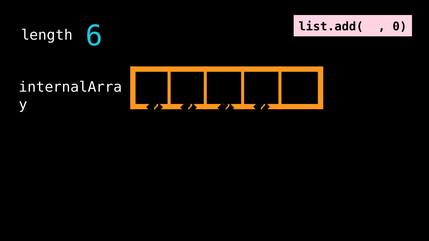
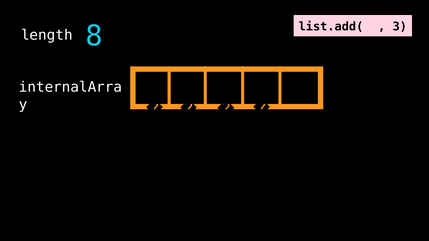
6: 6 -> 8
0: 0 -> 3
